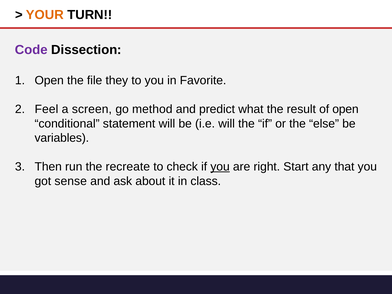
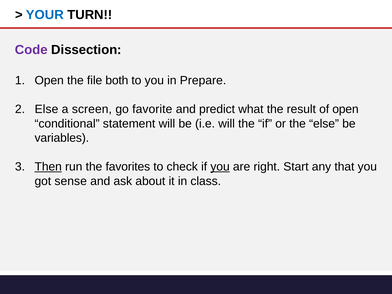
YOUR colour: orange -> blue
they: they -> both
Favorite: Favorite -> Prepare
Feel at (46, 109): Feel -> Else
method: method -> favorite
Then underline: none -> present
recreate: recreate -> favorites
